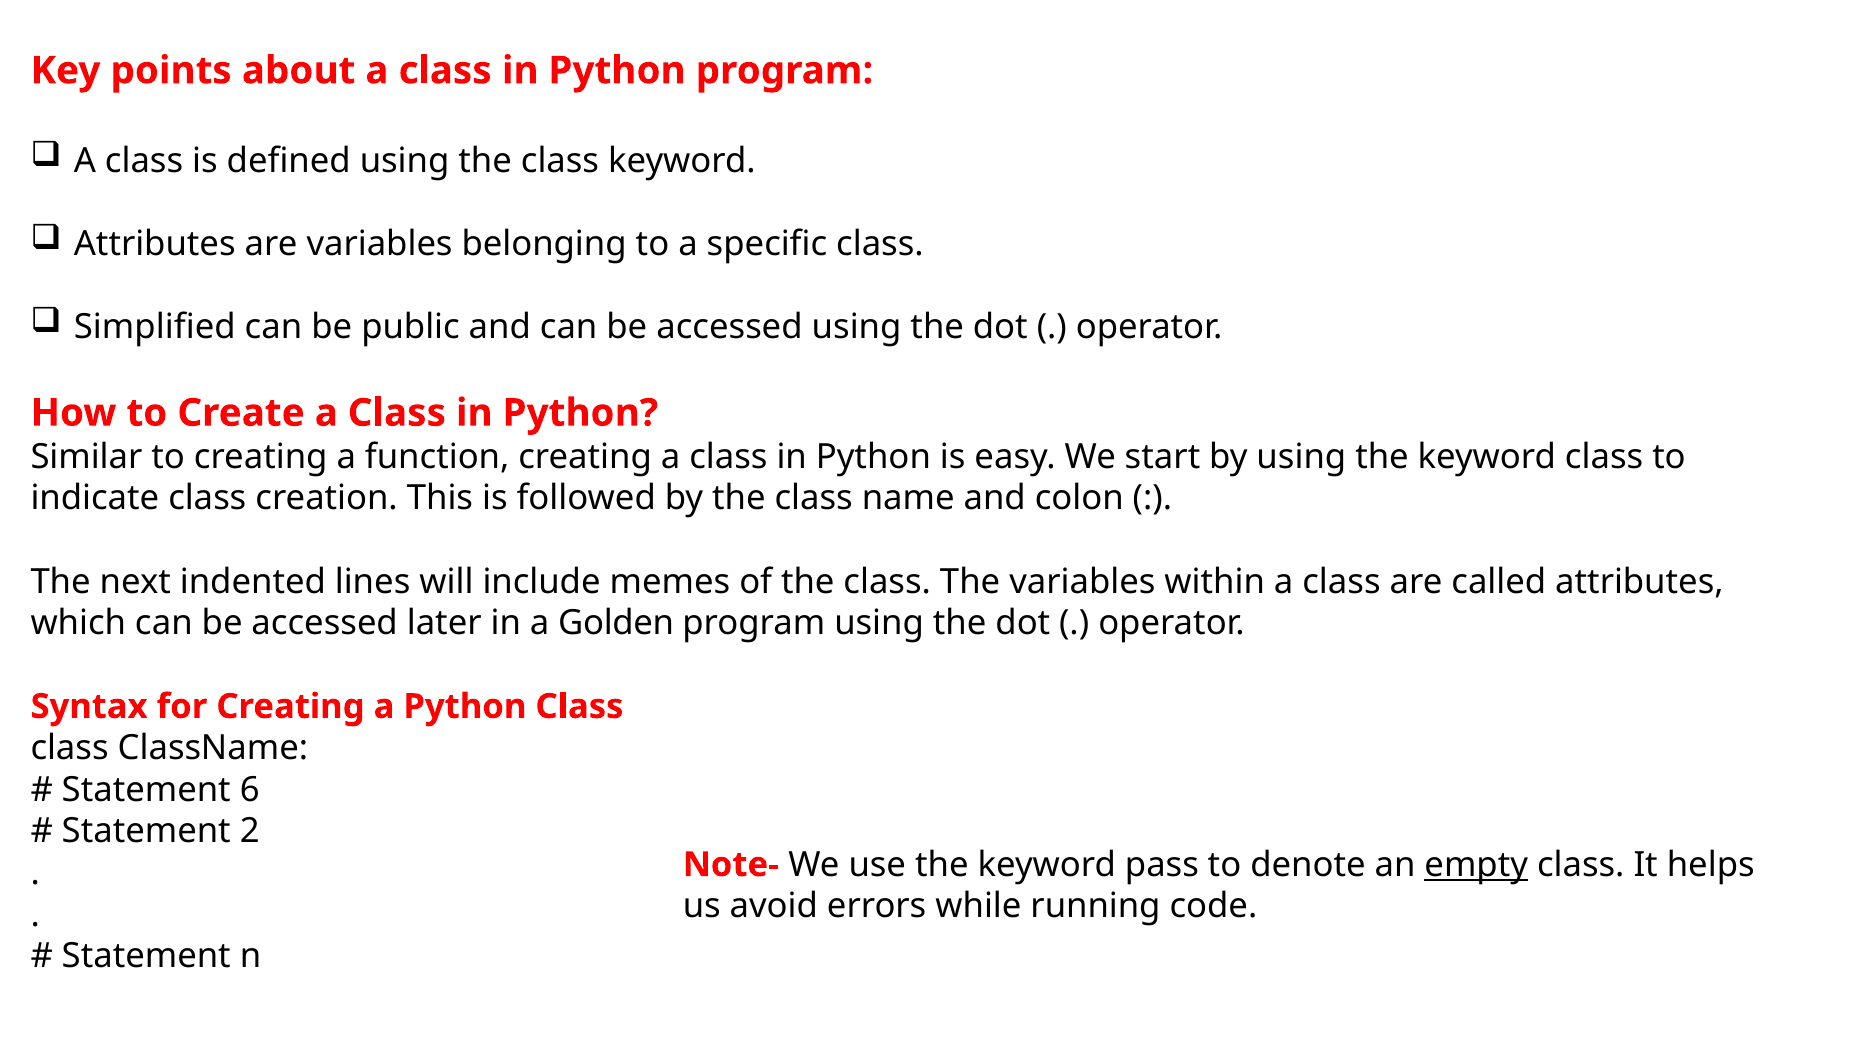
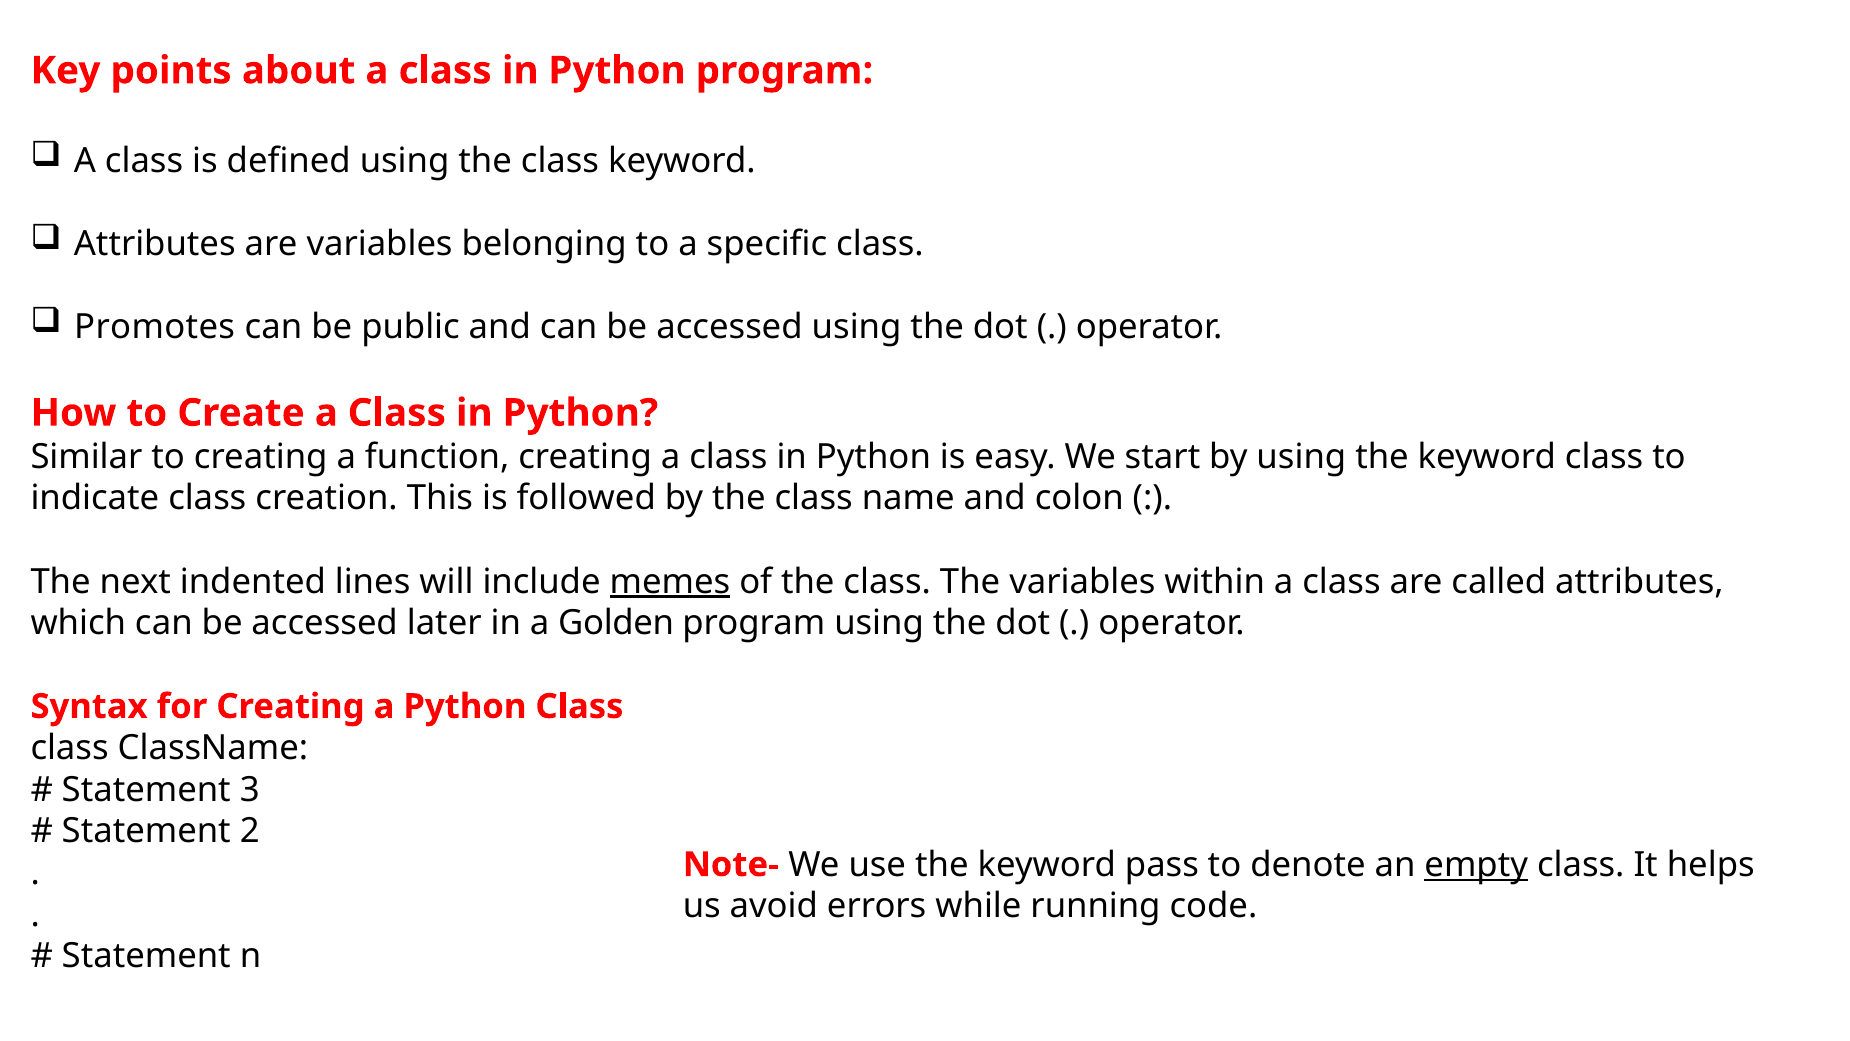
Simplified: Simplified -> Promotes
memes underline: none -> present
6: 6 -> 3
